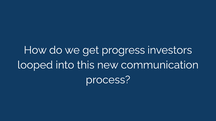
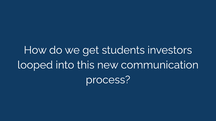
progress: progress -> students
